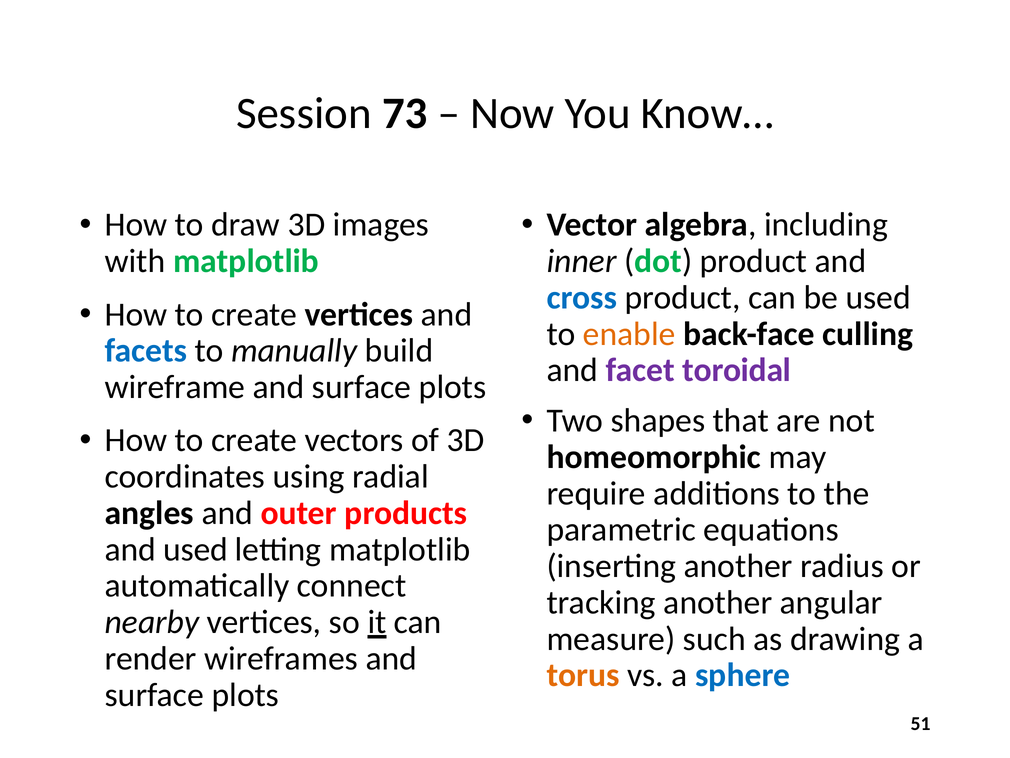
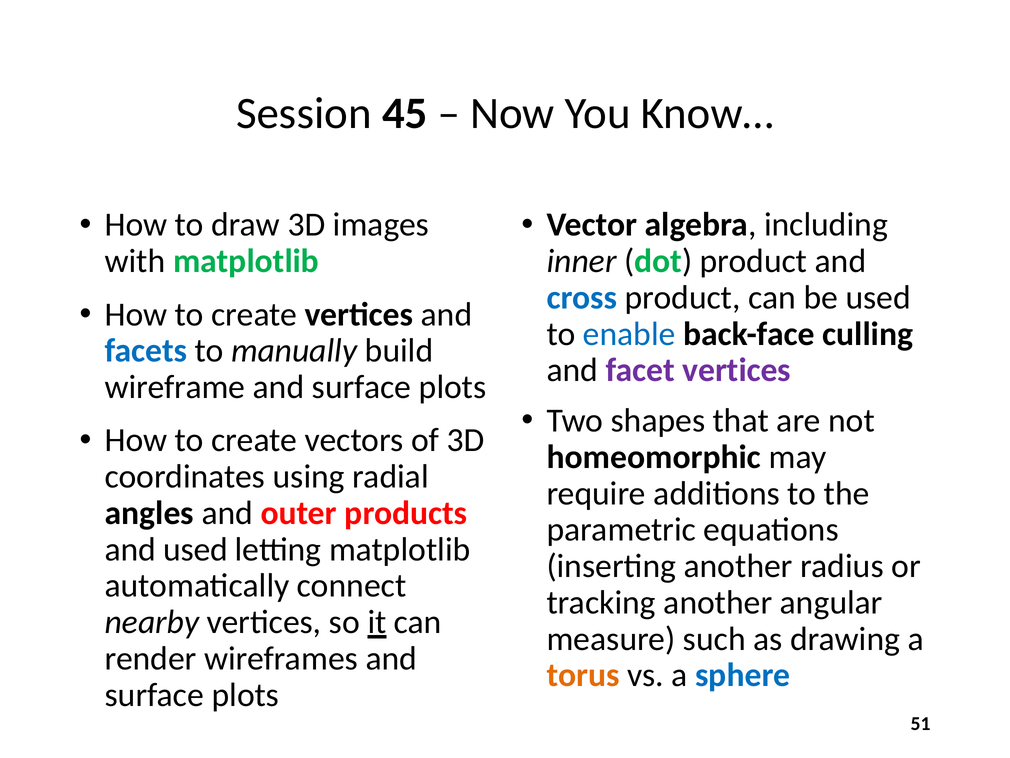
73: 73 -> 45
enable colour: orange -> blue
facet toroidal: toroidal -> vertices
